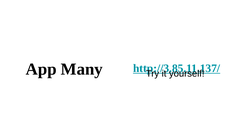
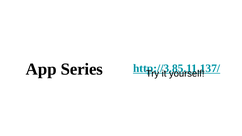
Many: Many -> Series
